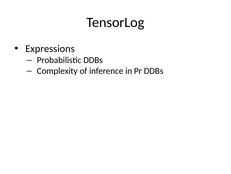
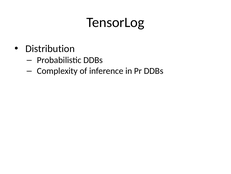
Expressions: Expressions -> Distribution
